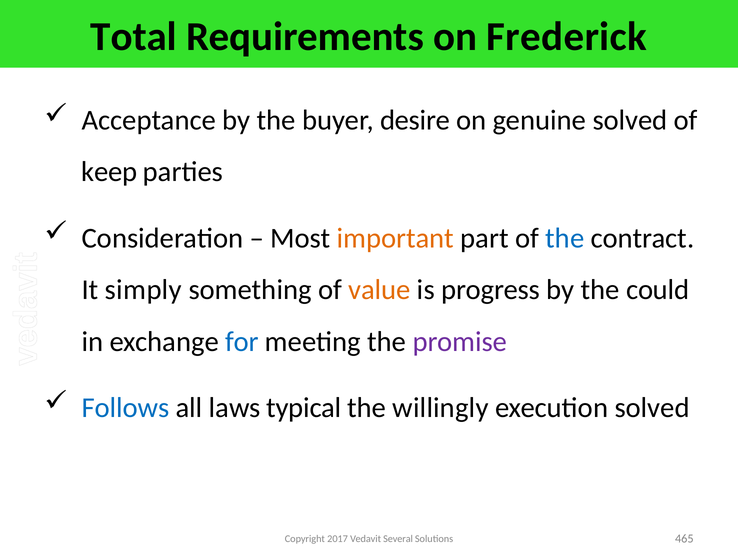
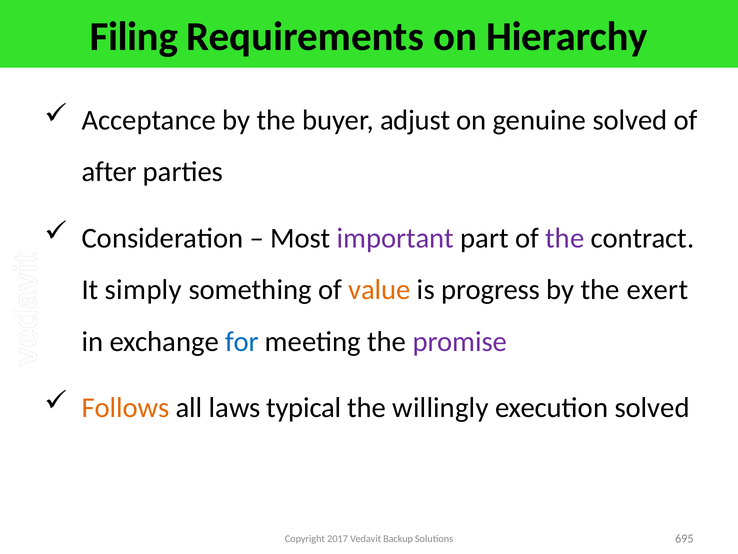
Total: Total -> Filing
Frederick: Frederick -> Hierarchy
desire: desire -> adjust
keep: keep -> after
important colour: orange -> purple
the at (565, 238) colour: blue -> purple
could: could -> exert
Follows colour: blue -> orange
Several: Several -> Backup
465: 465 -> 695
